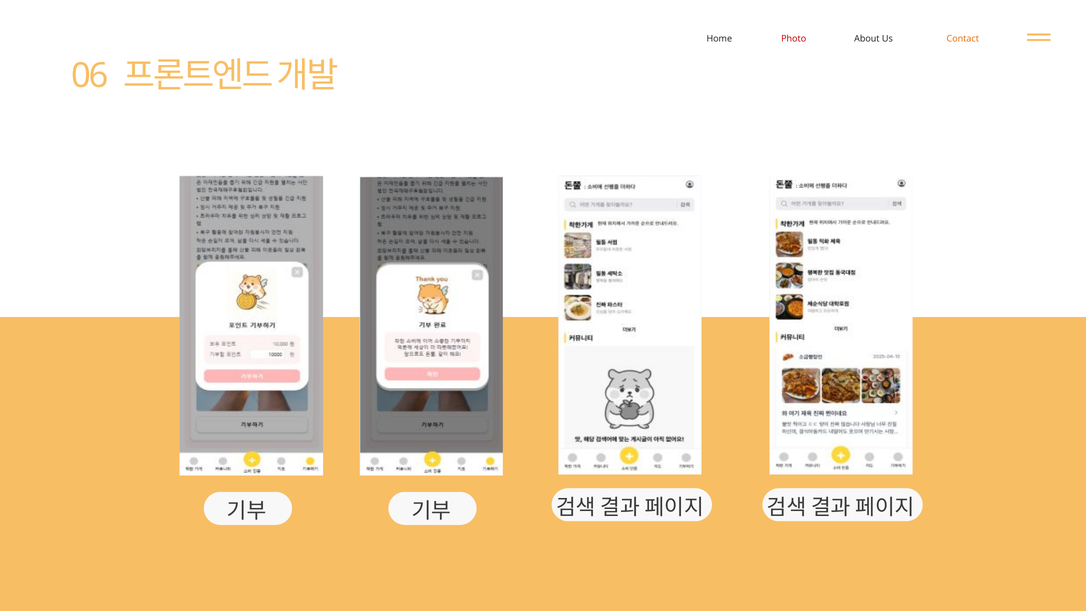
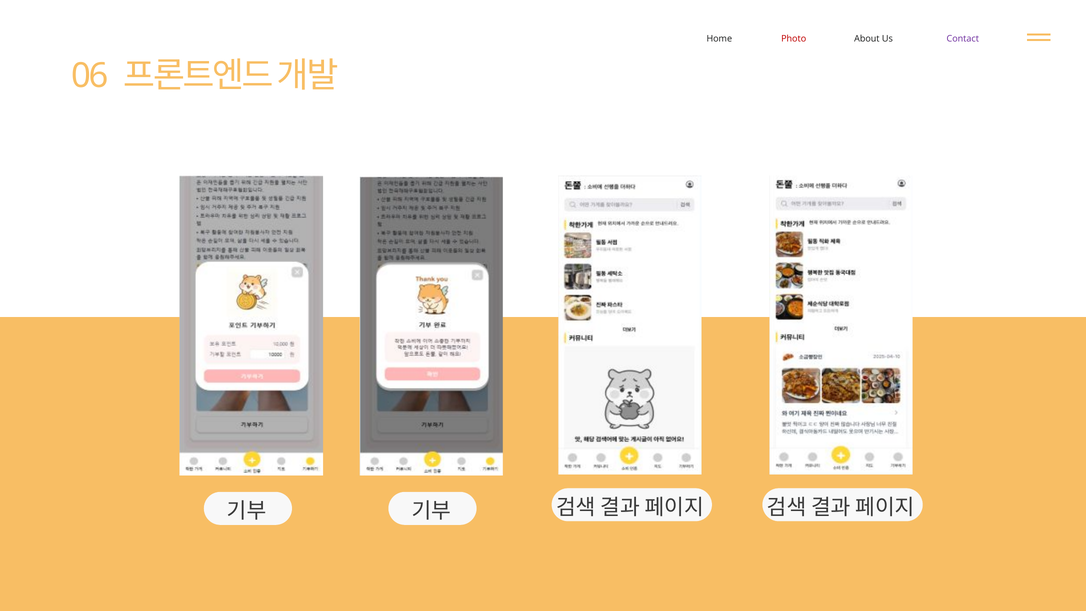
Contact colour: orange -> purple
